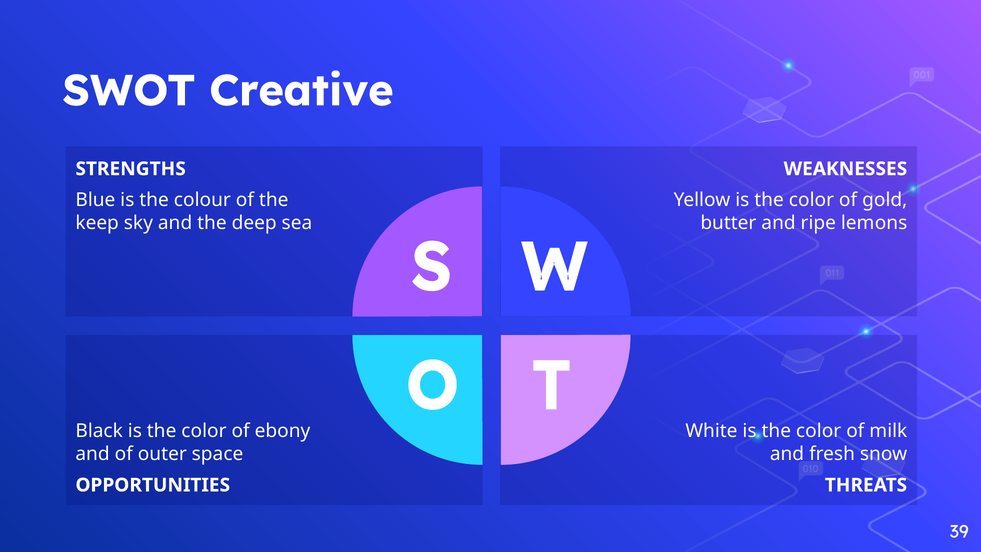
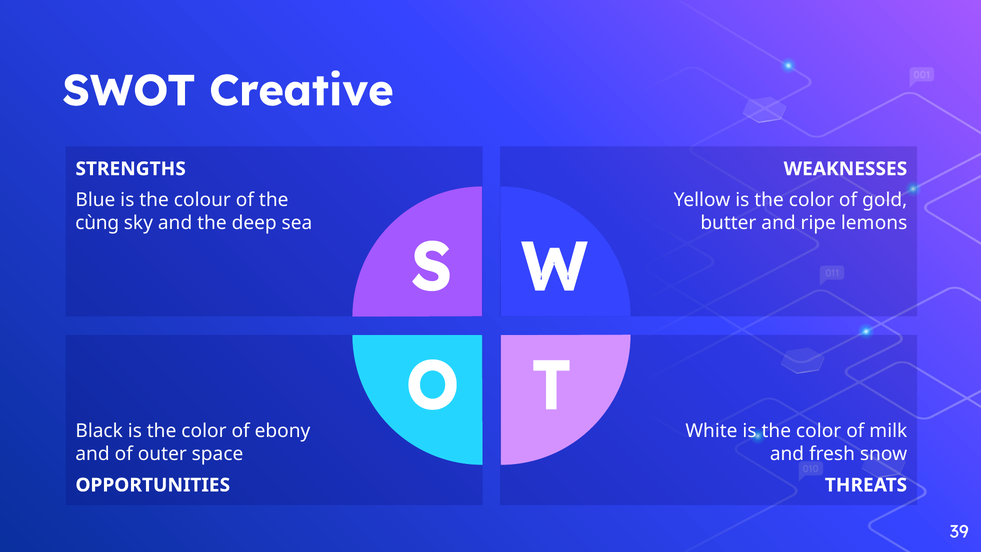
keep: keep -> cùng
